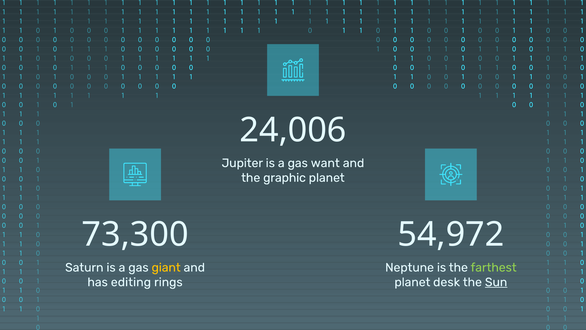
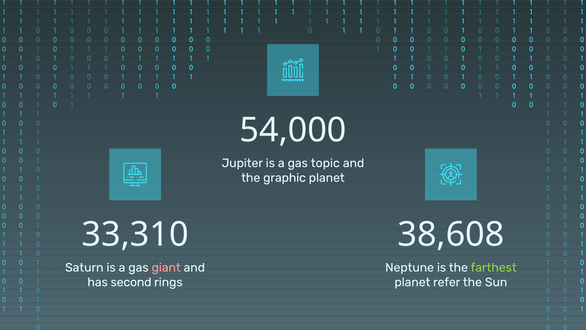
24,006: 24,006 -> 54,000
want: want -> topic
73,300: 73,300 -> 33,310
54,972: 54,972 -> 38,608
giant colour: yellow -> pink
editing: editing -> second
desk: desk -> refer
Sun underline: present -> none
